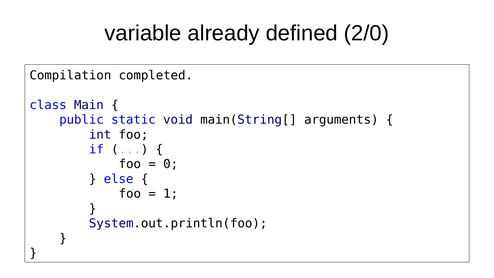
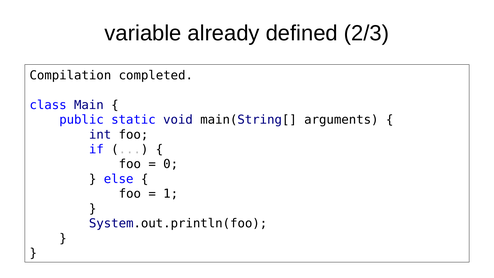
2/0: 2/0 -> 2/3
